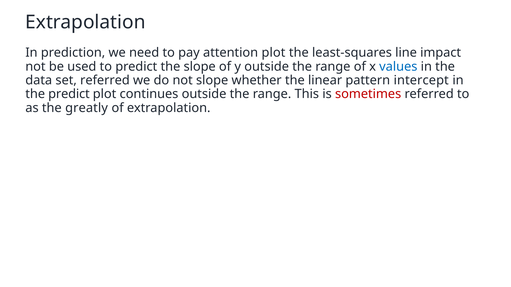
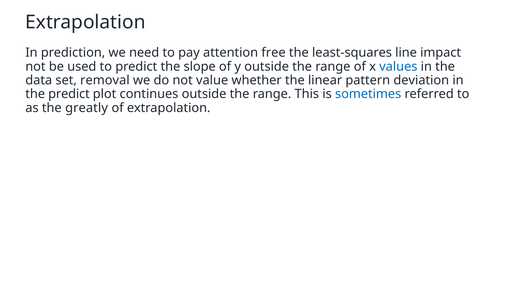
attention plot: plot -> free
set referred: referred -> removal
not slope: slope -> value
intercept: intercept -> deviation
sometimes colour: red -> blue
